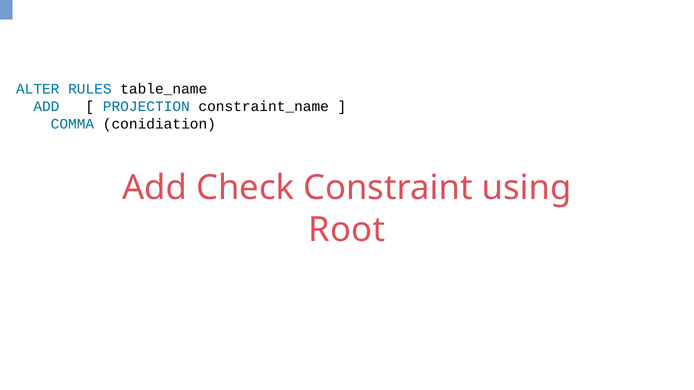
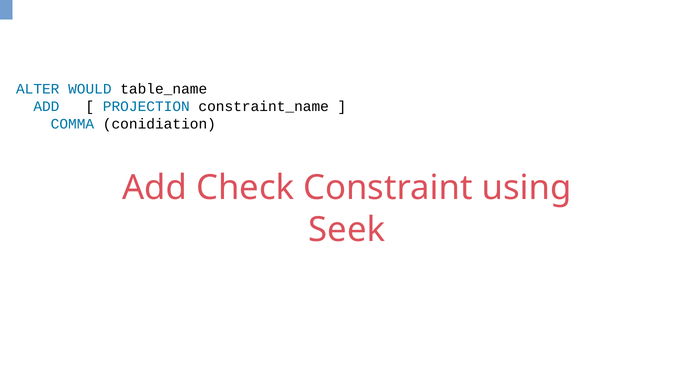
RULES: RULES -> WOULD
Root: Root -> Seek
